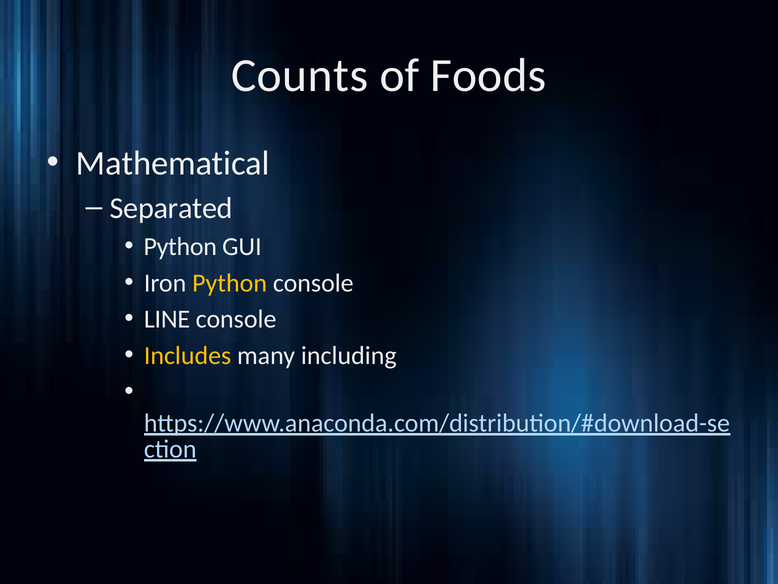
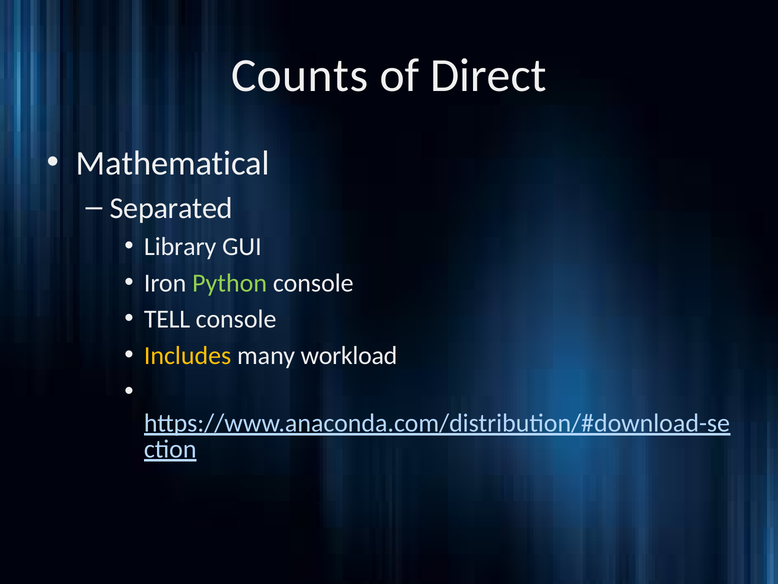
Foods: Foods -> Direct
Python at (180, 246): Python -> Library
Python at (230, 283) colour: yellow -> light green
LINE: LINE -> TELL
including: including -> workload
